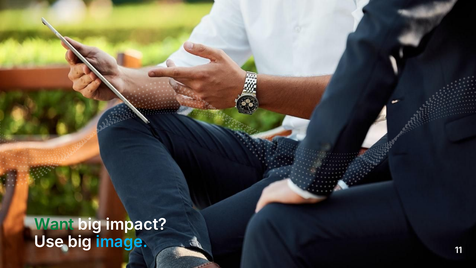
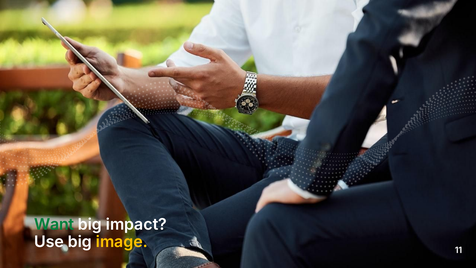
image colour: light blue -> yellow
